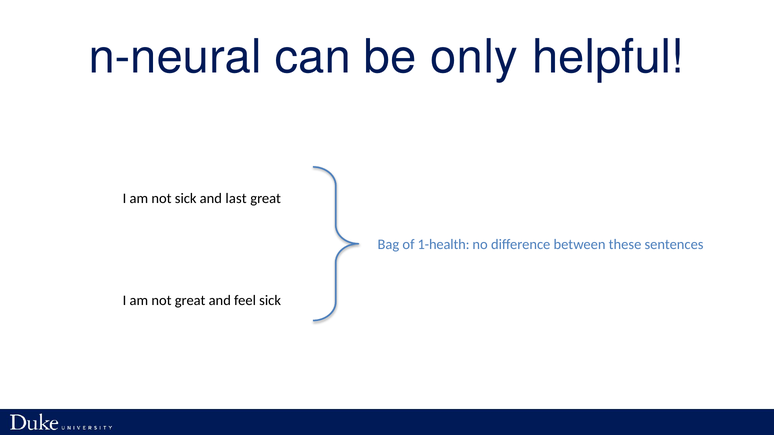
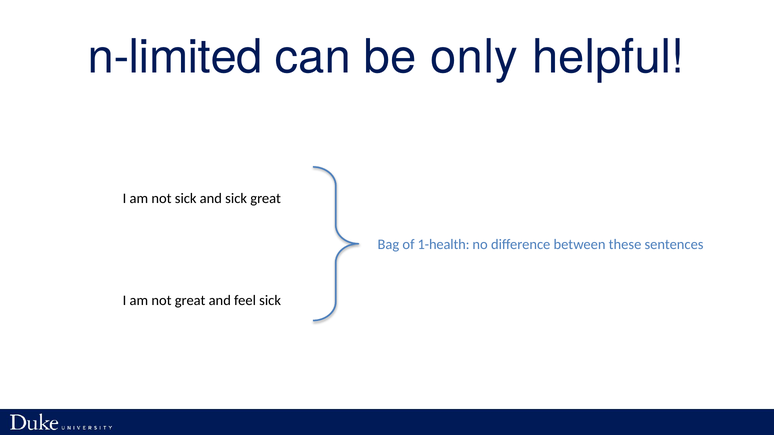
n-neural: n-neural -> n-limited
and last: last -> sick
